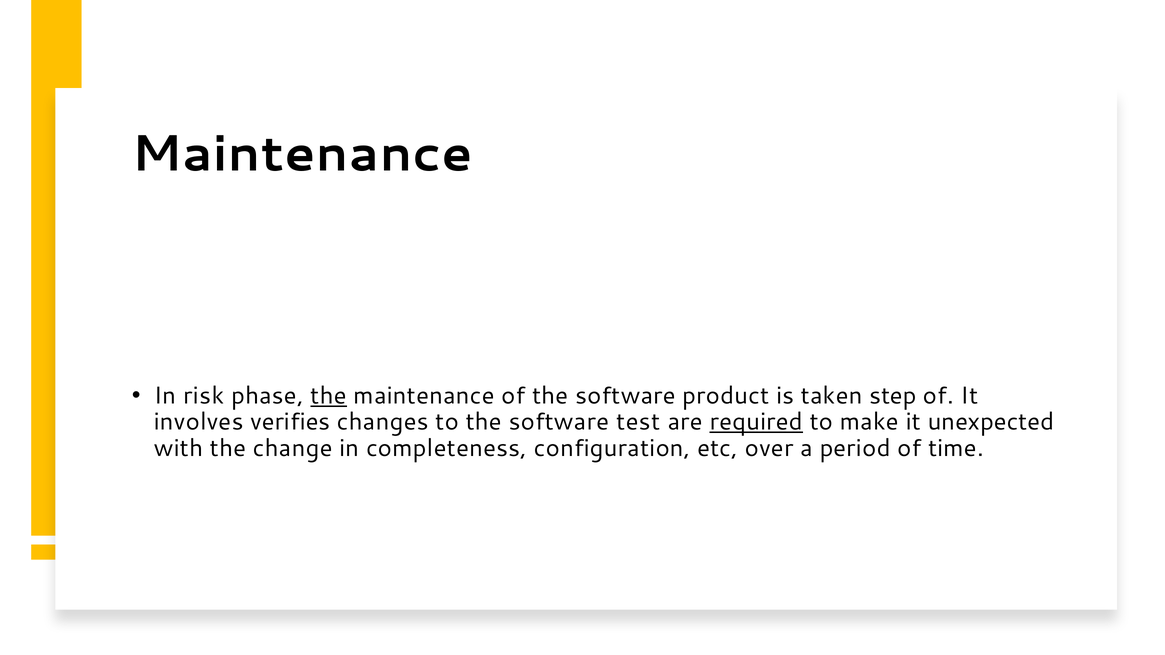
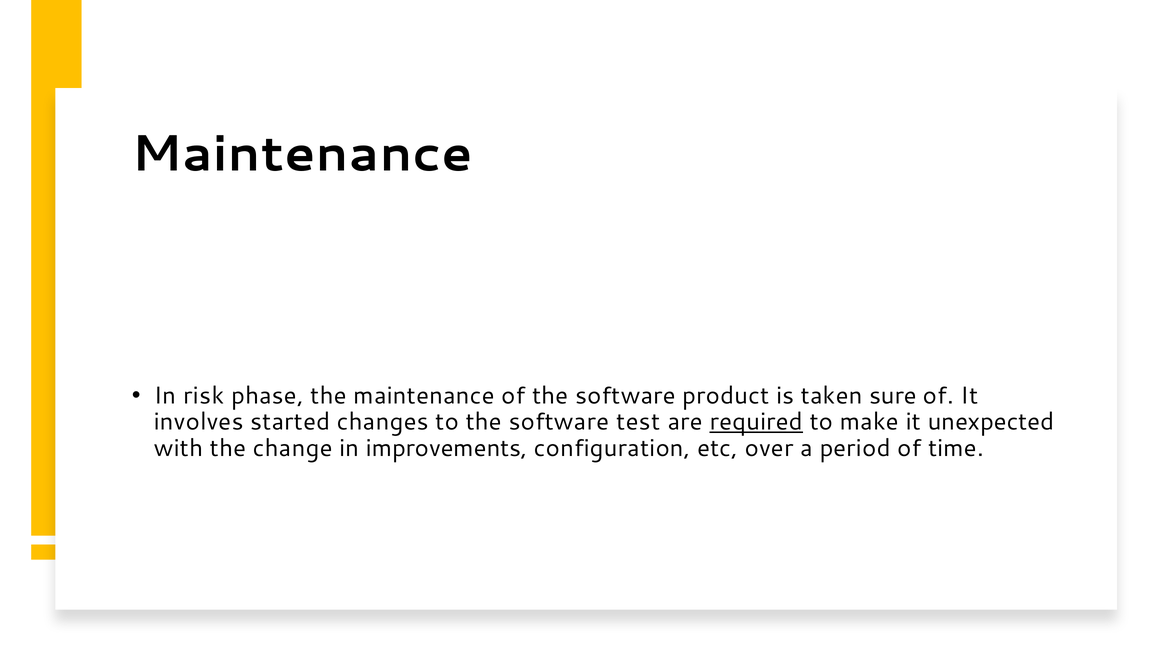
the at (329, 396) underline: present -> none
step: step -> sure
verifies: verifies -> started
completeness: completeness -> improvements
